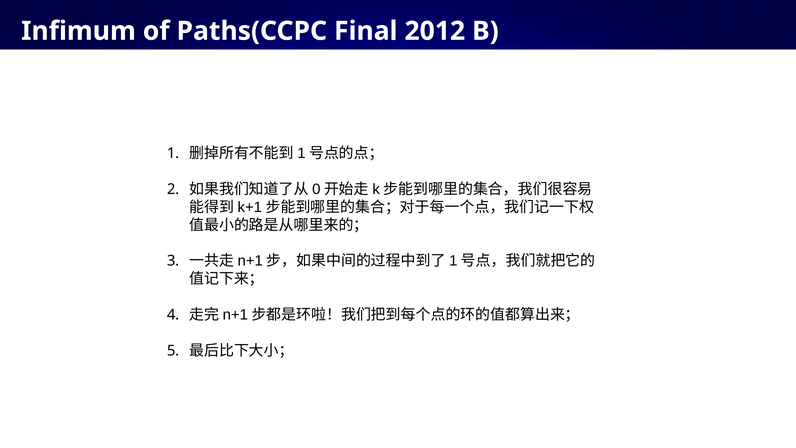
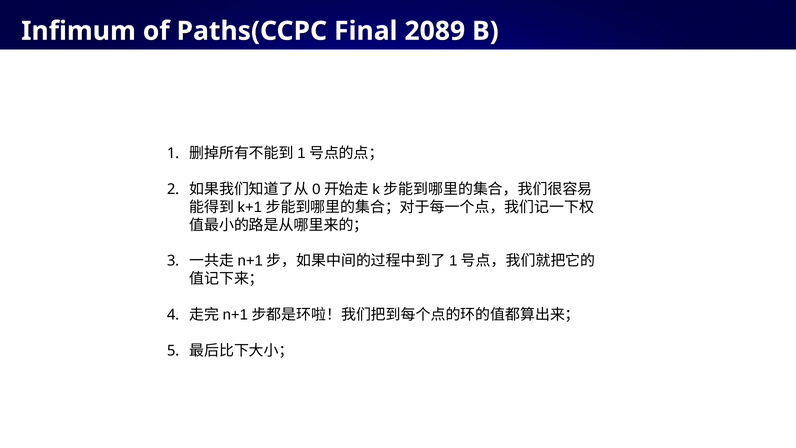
2012: 2012 -> 2089
